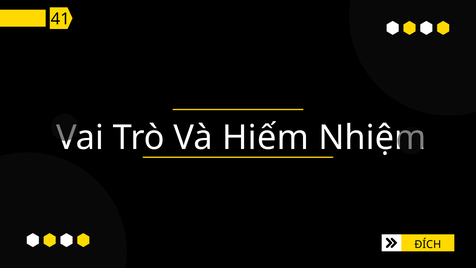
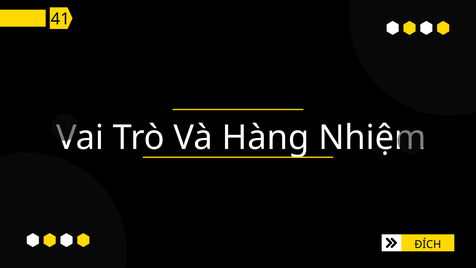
Hiếm: Hiếm -> Hàng
